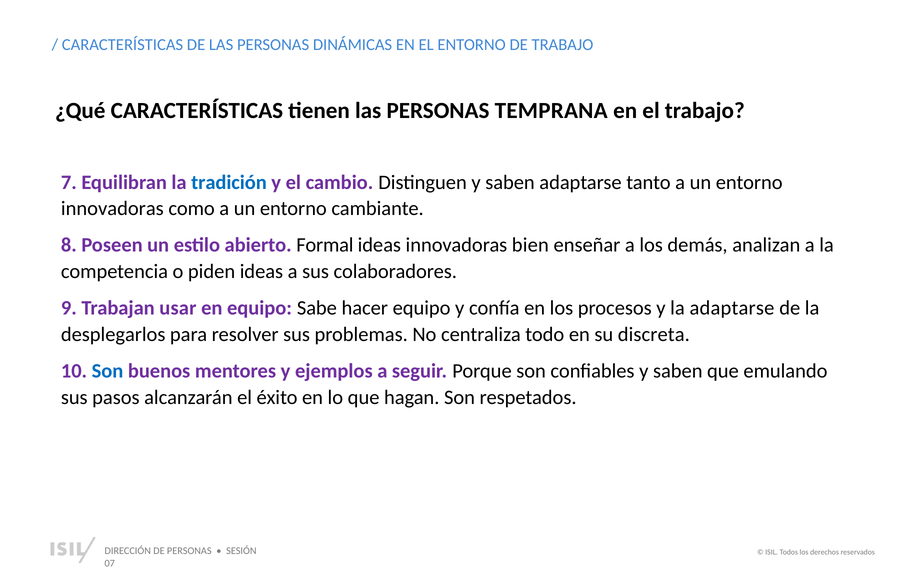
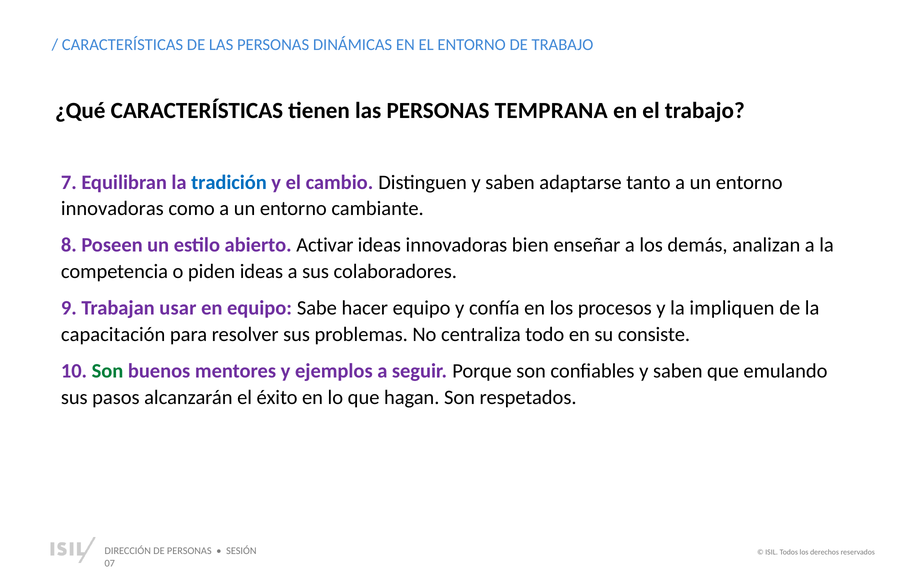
Formal: Formal -> Activar
la adaptarse: adaptarse -> impliquen
desplegarlos: desplegarlos -> capacitación
discreta: discreta -> consiste
Son at (108, 371) colour: blue -> green
